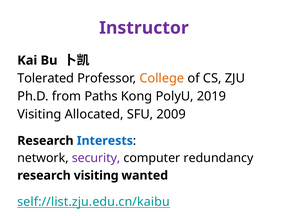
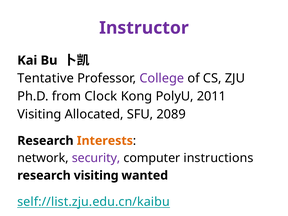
Tolerated: Tolerated -> Tentative
College colour: orange -> purple
Paths: Paths -> Clock
2019: 2019 -> 2011
2009: 2009 -> 2089
Interests colour: blue -> orange
redundancy: redundancy -> instructions
